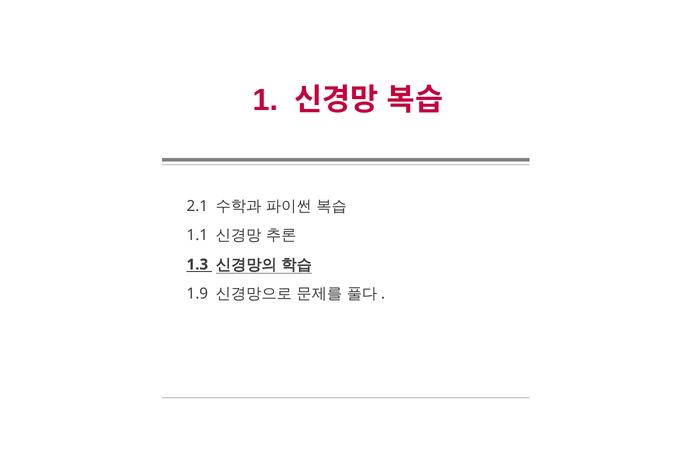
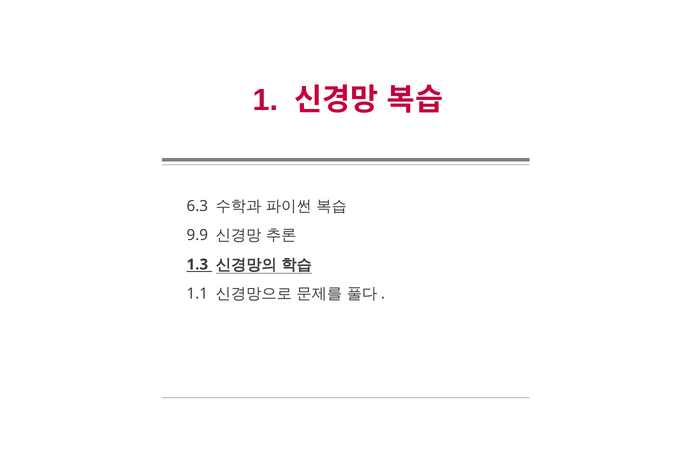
2.1: 2.1 -> 6.3
1.1: 1.1 -> 9.9
1.9: 1.9 -> 1.1
